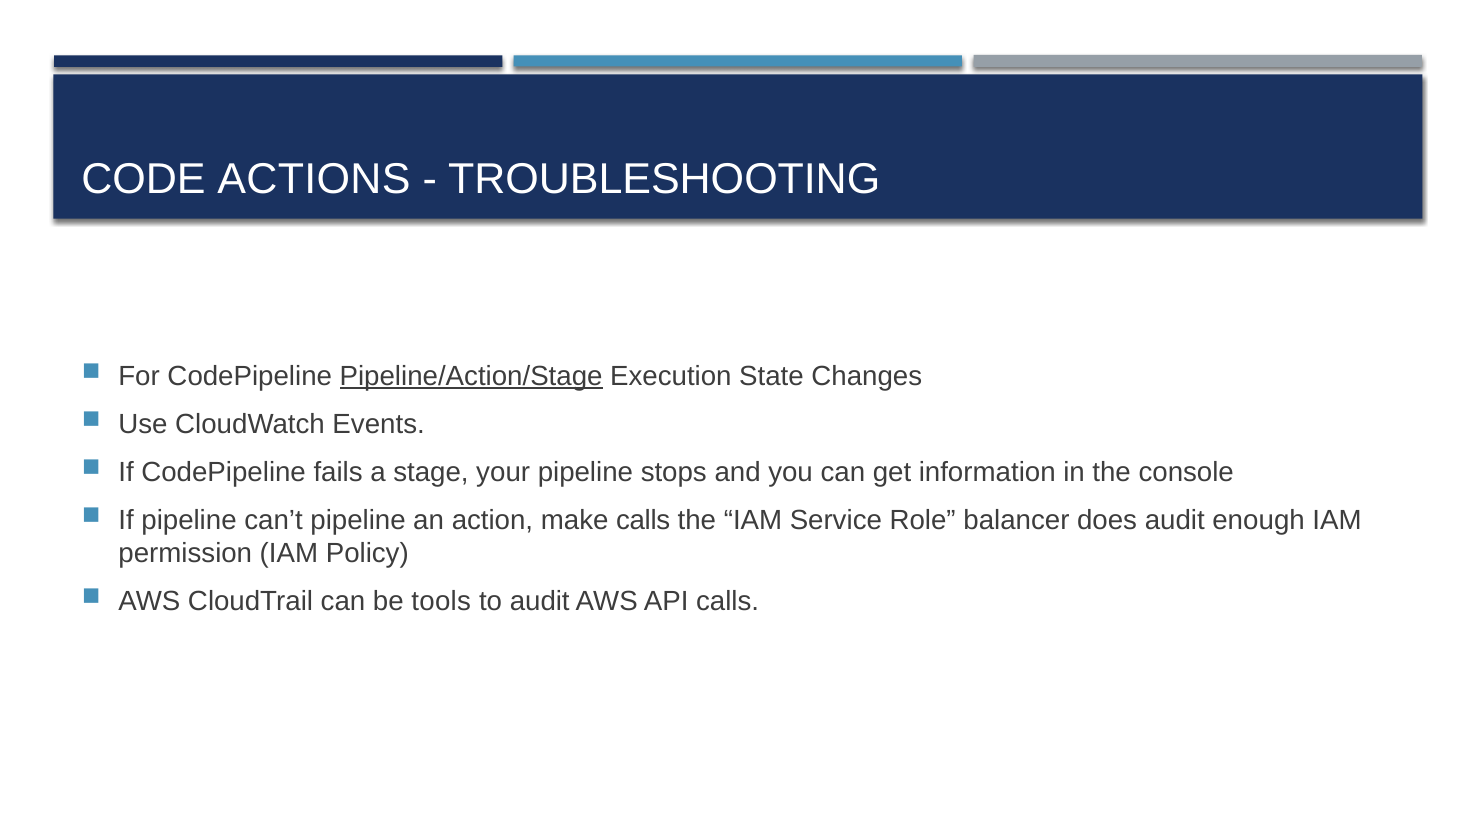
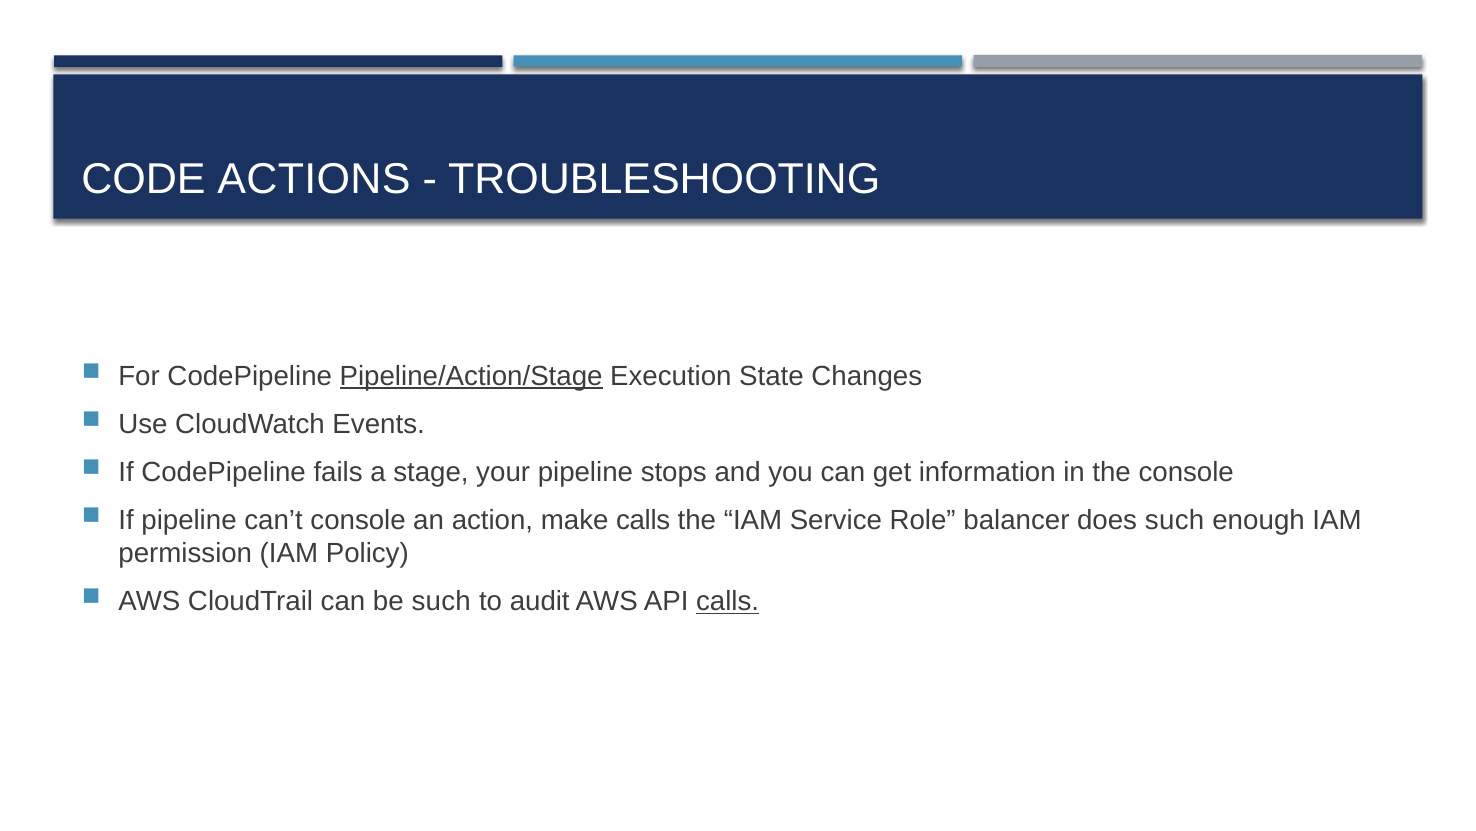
can’t pipeline: pipeline -> console
does audit: audit -> such
be tools: tools -> such
calls at (728, 601) underline: none -> present
